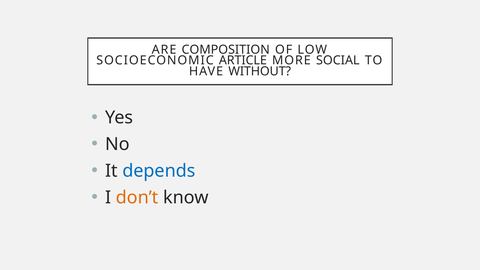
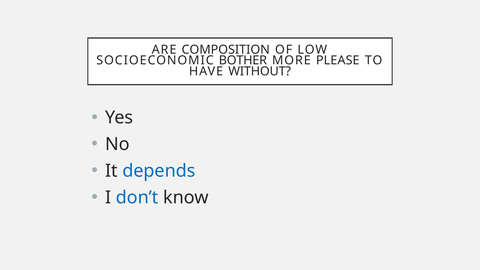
ARTICLE: ARTICLE -> BOTHER
SOCIAL: SOCIAL -> PLEASE
don’t colour: orange -> blue
